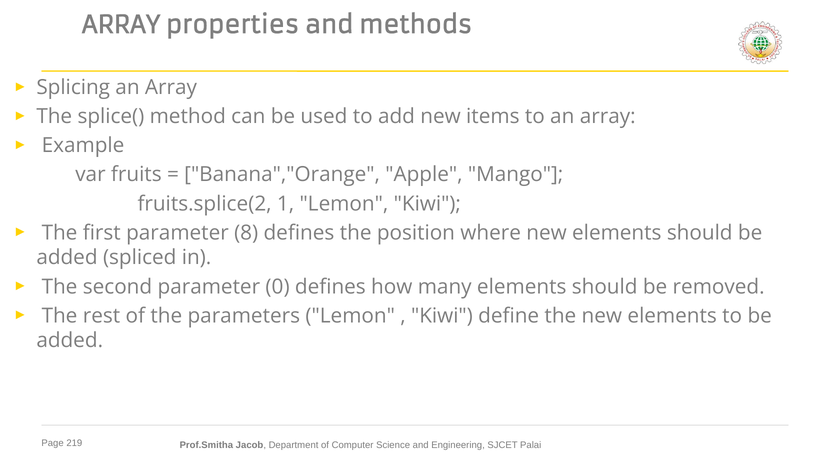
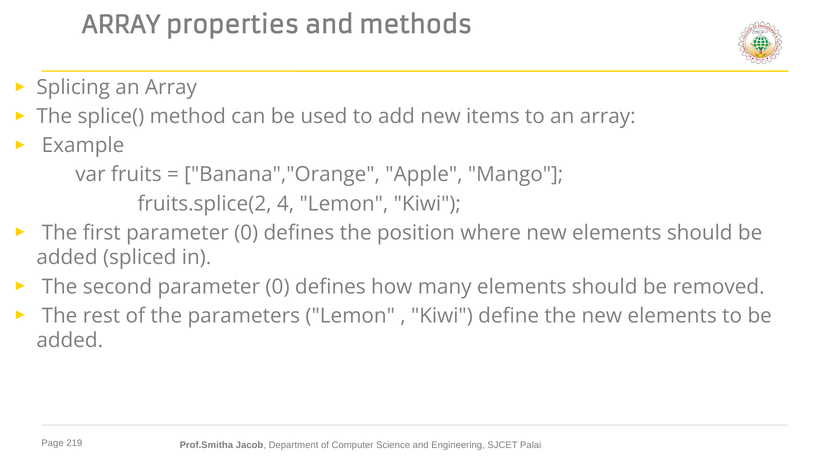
1: 1 -> 4
first parameter 8: 8 -> 0
